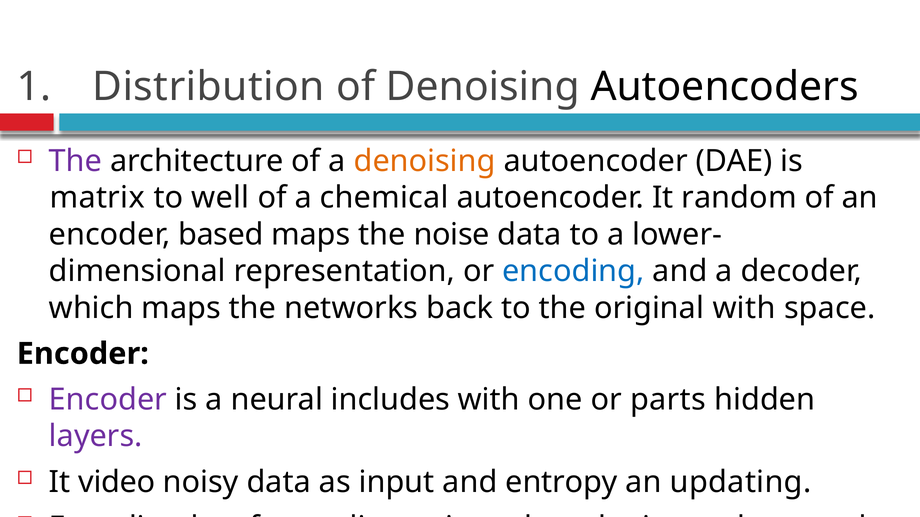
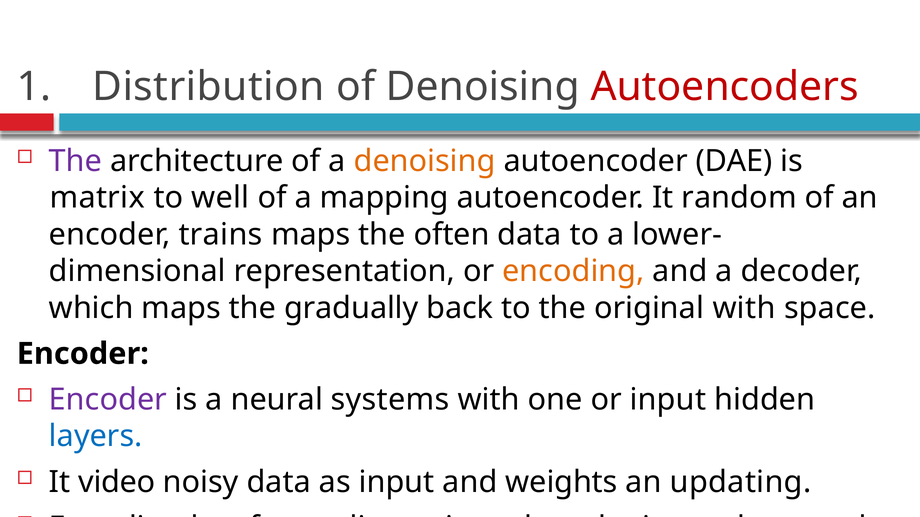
Autoencoders colour: black -> red
chemical: chemical -> mapping
based: based -> trains
noise: noise -> often
encoding at (573, 272) colour: blue -> orange
networks: networks -> gradually
includes: includes -> systems
or parts: parts -> input
layers colour: purple -> blue
entropy: entropy -> weights
